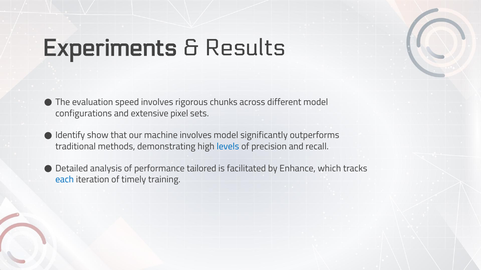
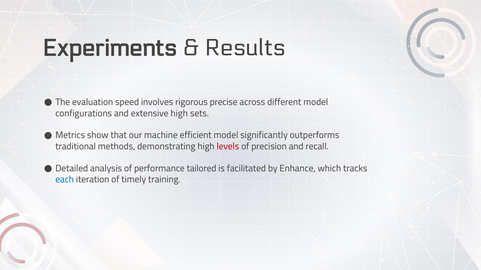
chunks: chunks -> precise
extensive pixel: pixel -> high
Identify: Identify -> Metrics
machine involves: involves -> efficient
levels colour: blue -> red
